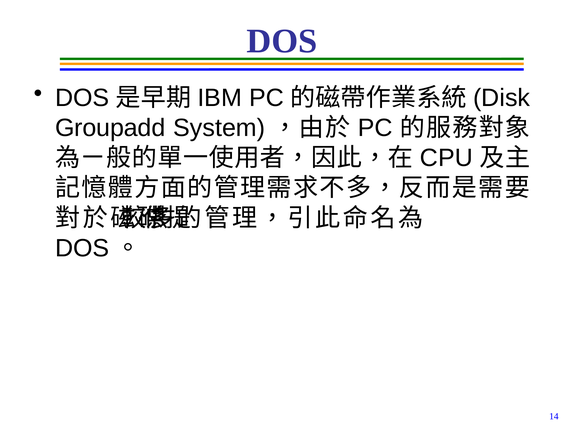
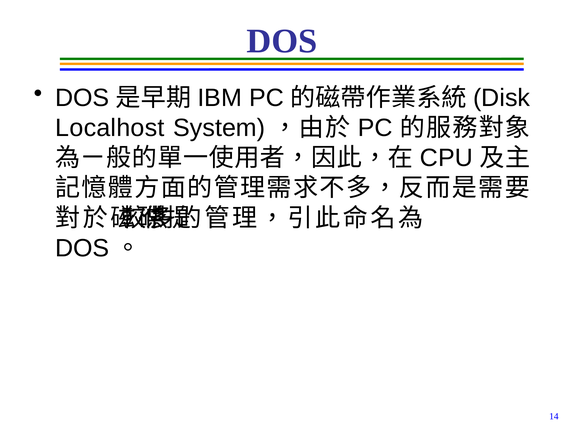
Groupadd: Groupadd -> Localhost
